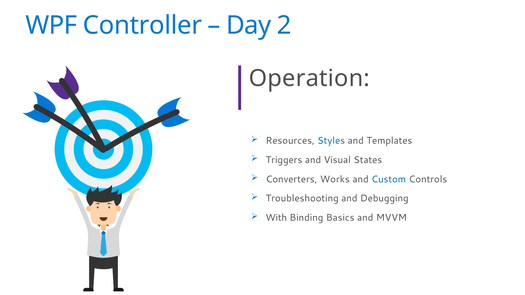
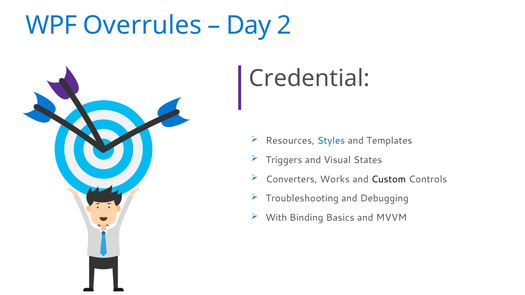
Controller: Controller -> Overrules
Operation: Operation -> Credential
Custom colour: blue -> black
